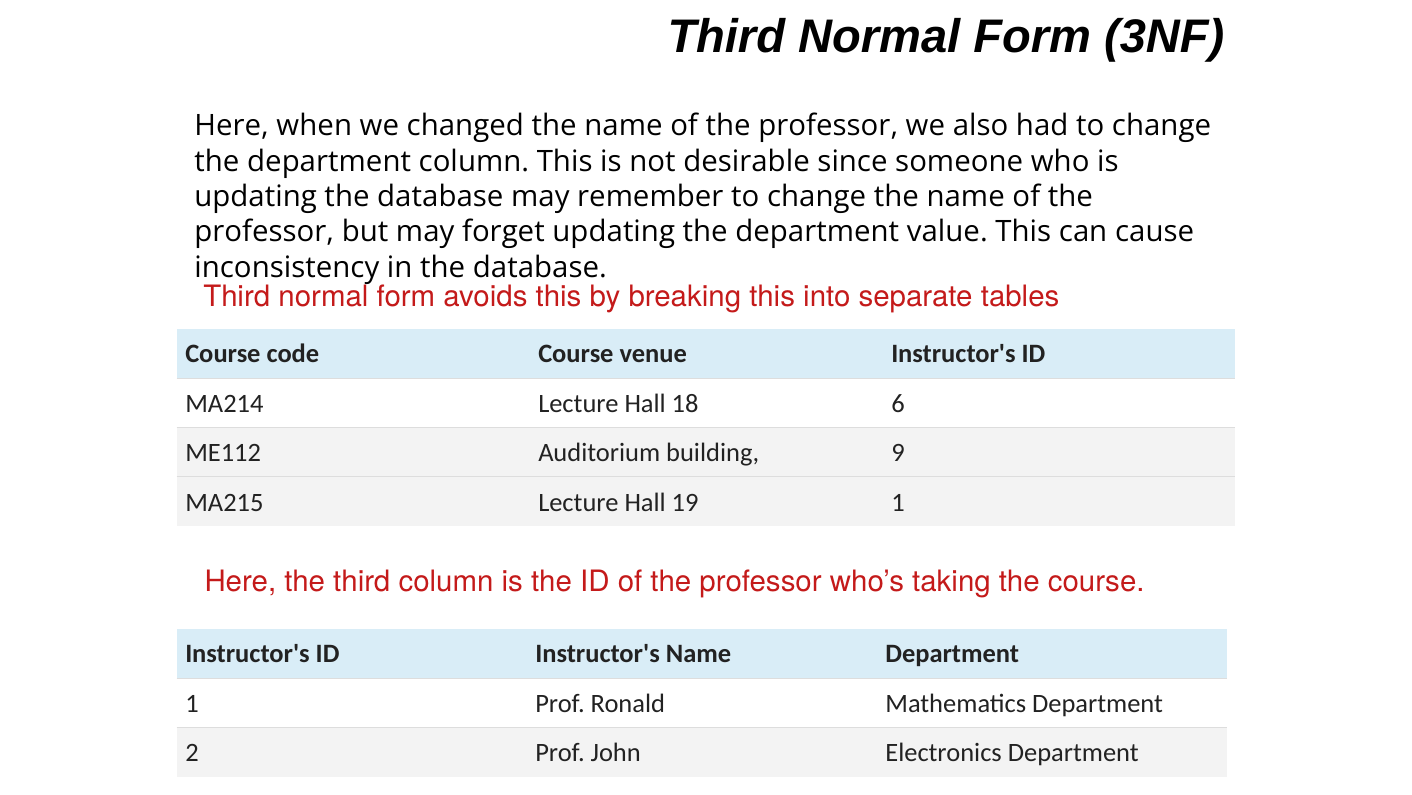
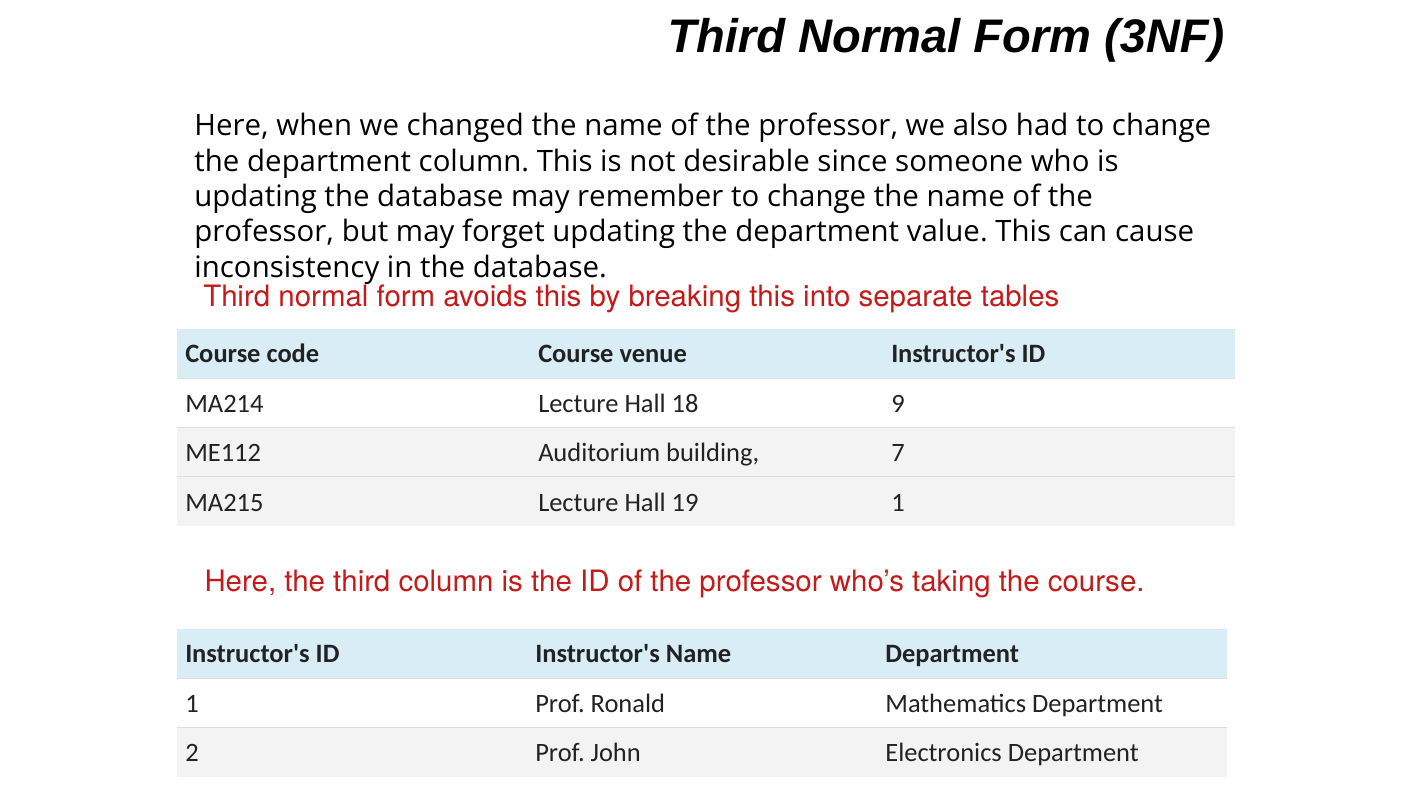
6: 6 -> 9
9: 9 -> 7
